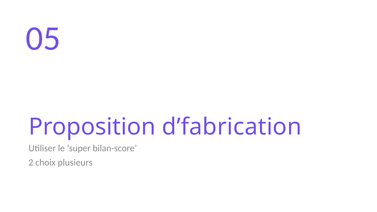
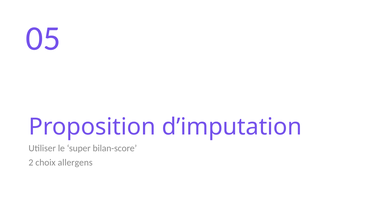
d’fabrication: d’fabrication -> d’imputation
plusieurs: plusieurs -> allergens
